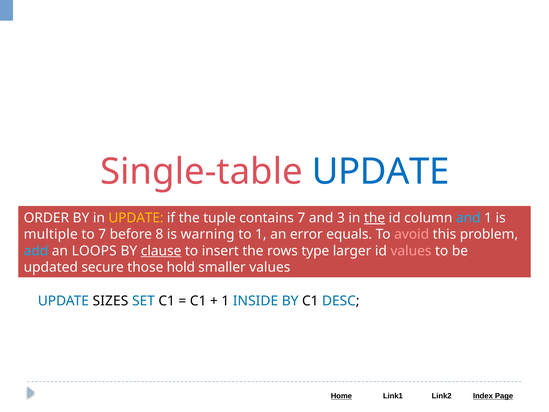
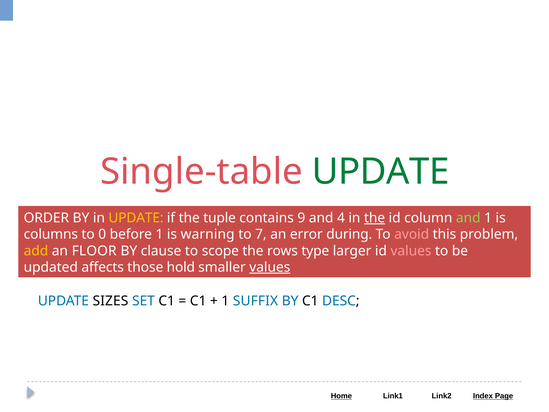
UPDATE at (381, 172) colour: blue -> green
contains 7: 7 -> 9
3: 3 -> 4
and at (468, 218) colour: light blue -> light green
multiple: multiple -> columns
to 7: 7 -> 0
before 8: 8 -> 1
to 1: 1 -> 7
equals: equals -> during
add colour: light blue -> yellow
LOOPS: LOOPS -> FLOOR
clause underline: present -> none
insert: insert -> scope
secure: secure -> affects
values at (270, 267) underline: none -> present
INSIDE: INSIDE -> SUFFIX
